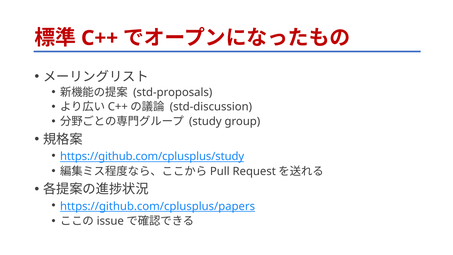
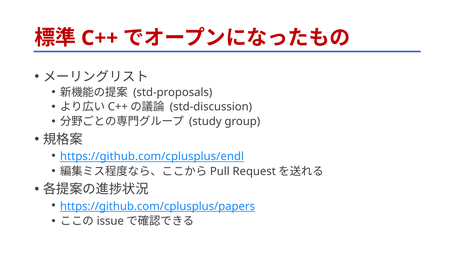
https://github.com/cplusplus/study: https://github.com/cplusplus/study -> https://github.com/cplusplus/endl
